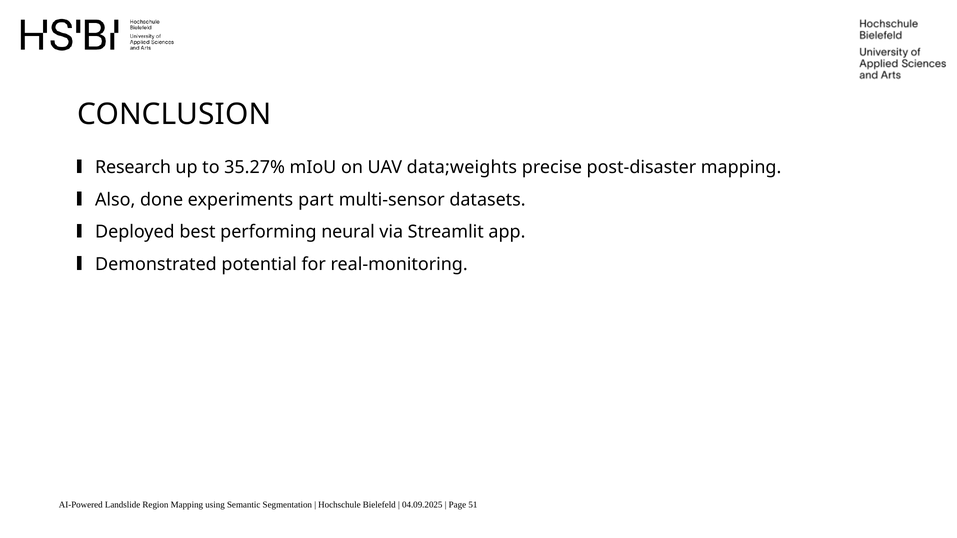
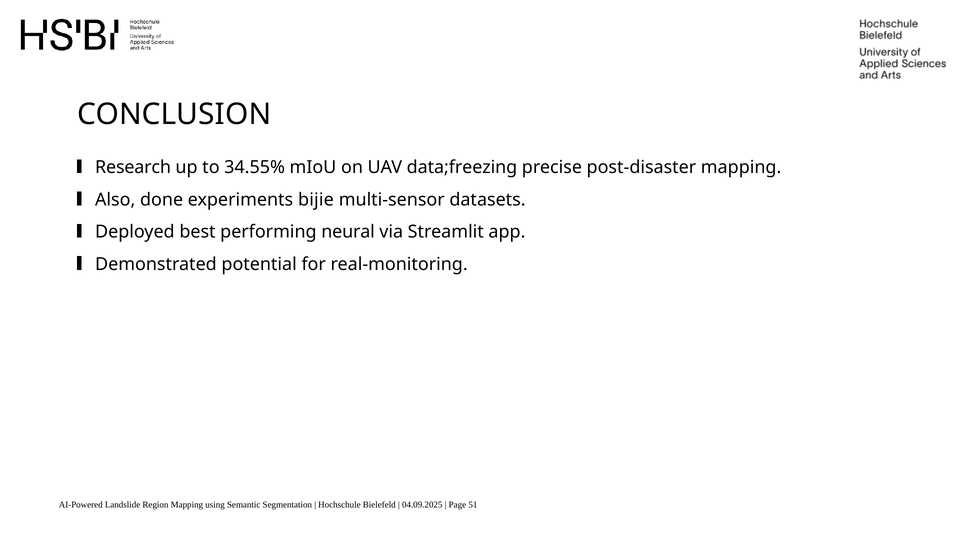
35.27%: 35.27% -> 34.55%
data;weights: data;weights -> data;freezing
part: part -> bijie
